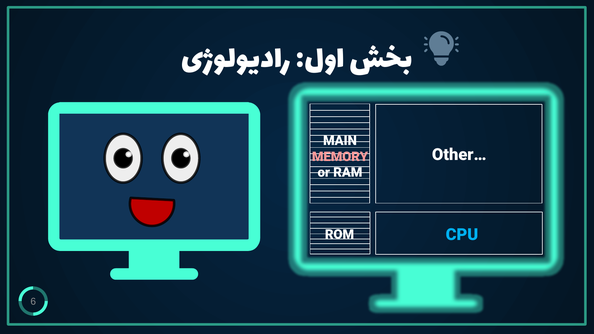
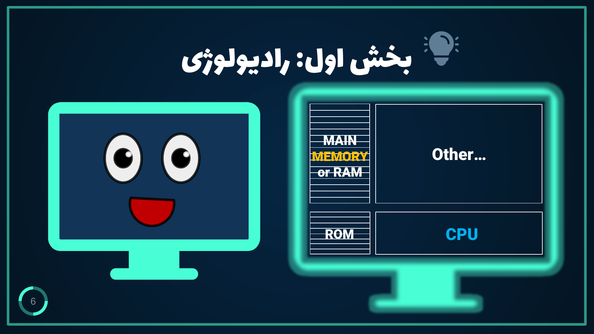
MEMORY colour: pink -> yellow
